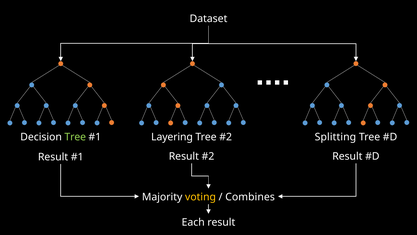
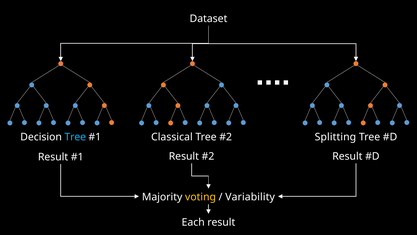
Tree at (75, 137) colour: light green -> light blue
Layering: Layering -> Classical
Combines: Combines -> Variability
